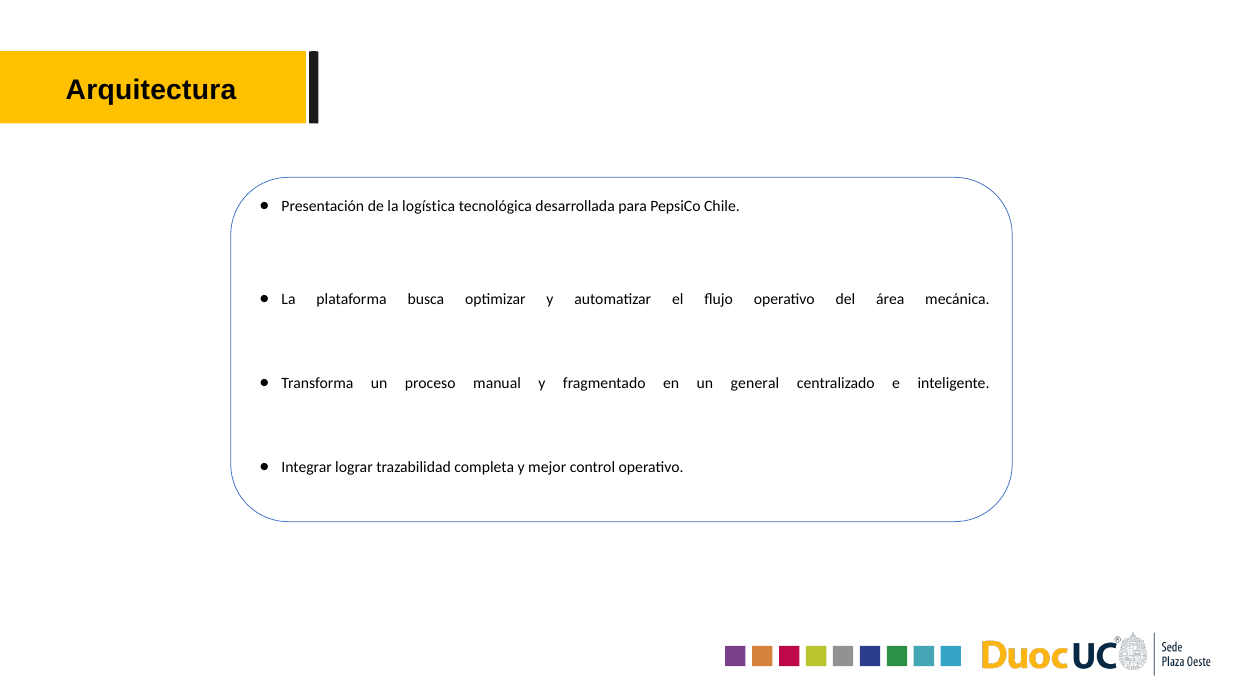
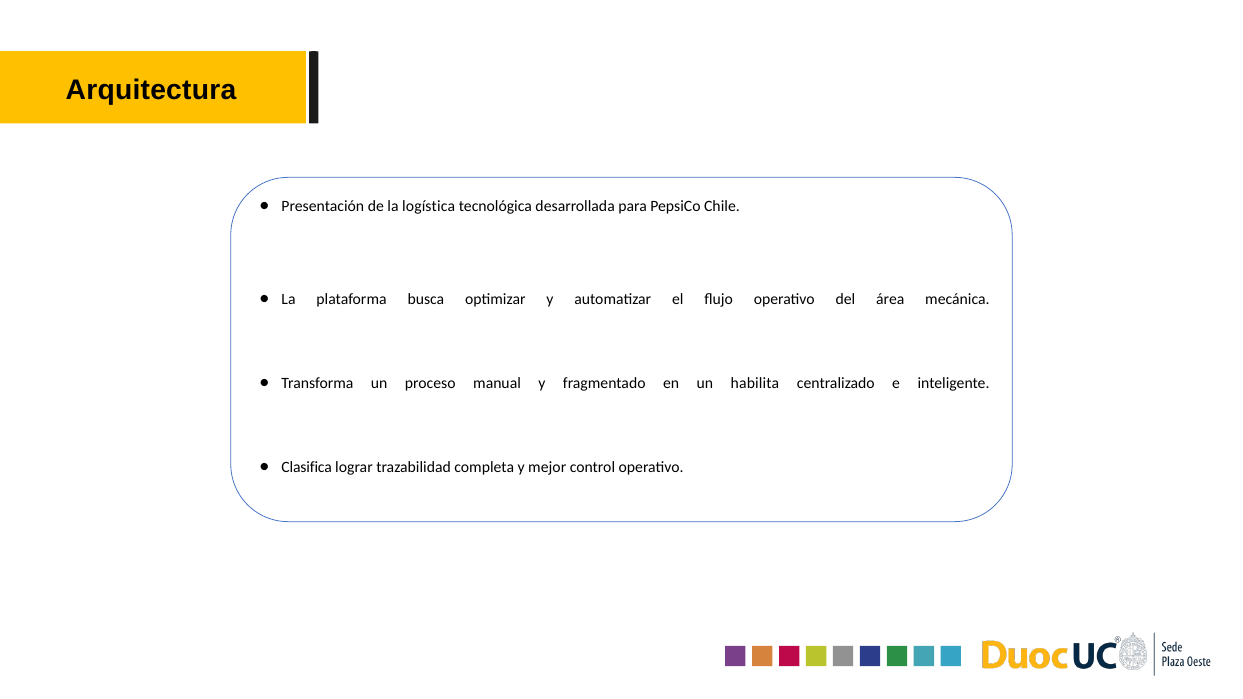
general: general -> habilita
Integrar: Integrar -> Clasifica
